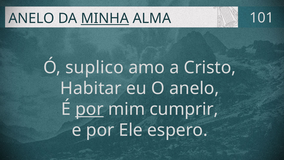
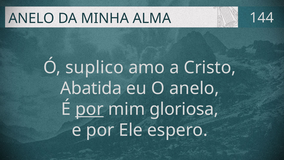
MINHA underline: present -> none
101: 101 -> 144
Habitar: Habitar -> Abatida
cumprir: cumprir -> gloriosa
